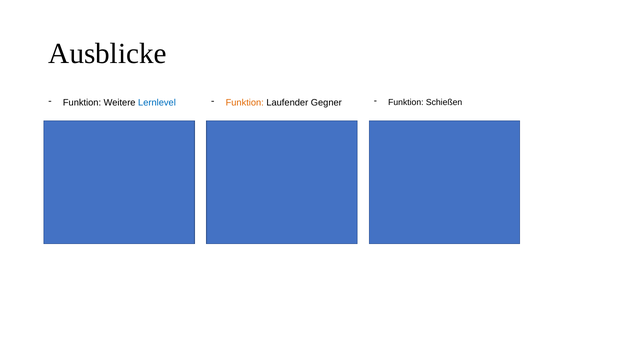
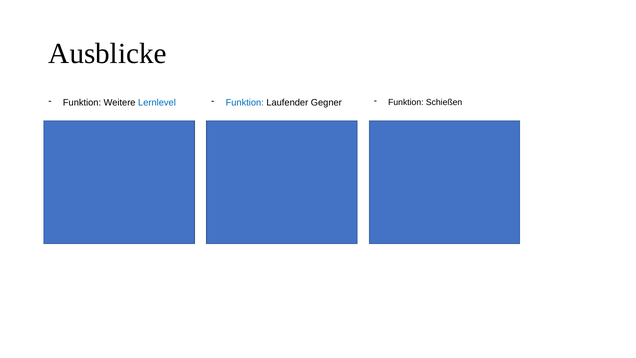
Funktion at (245, 103) colour: orange -> blue
